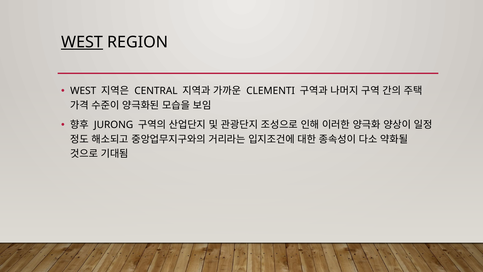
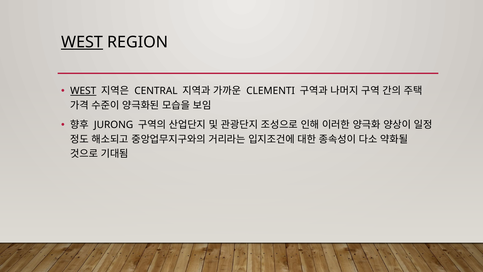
WEST at (83, 91) underline: none -> present
